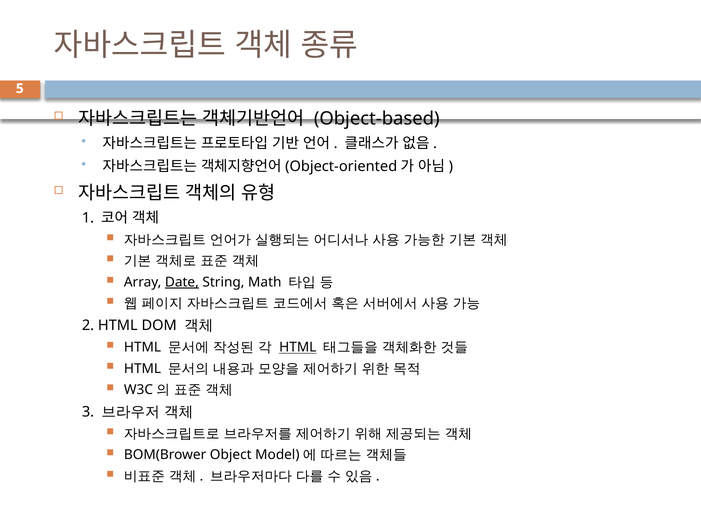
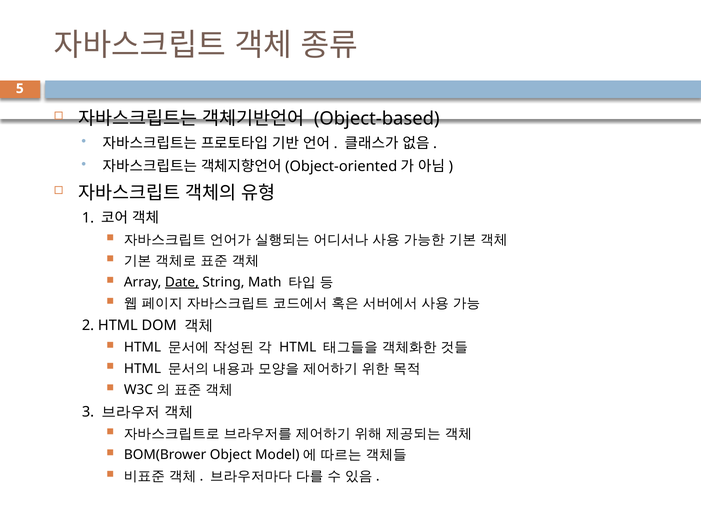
HTML at (298, 348) underline: present -> none
